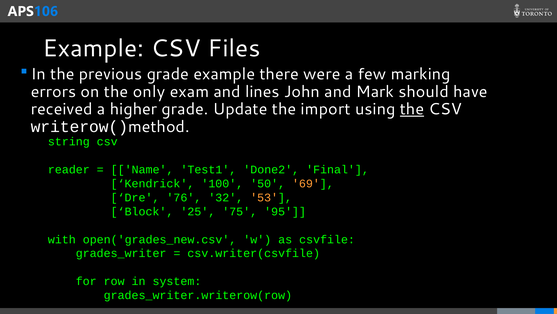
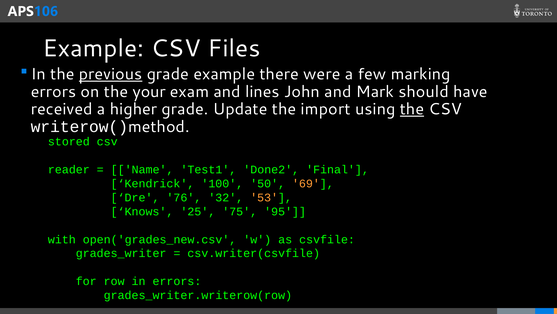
previous underline: none -> present
only: only -> your
string: string -> stored
Block: Block -> Knows
in system: system -> errors
